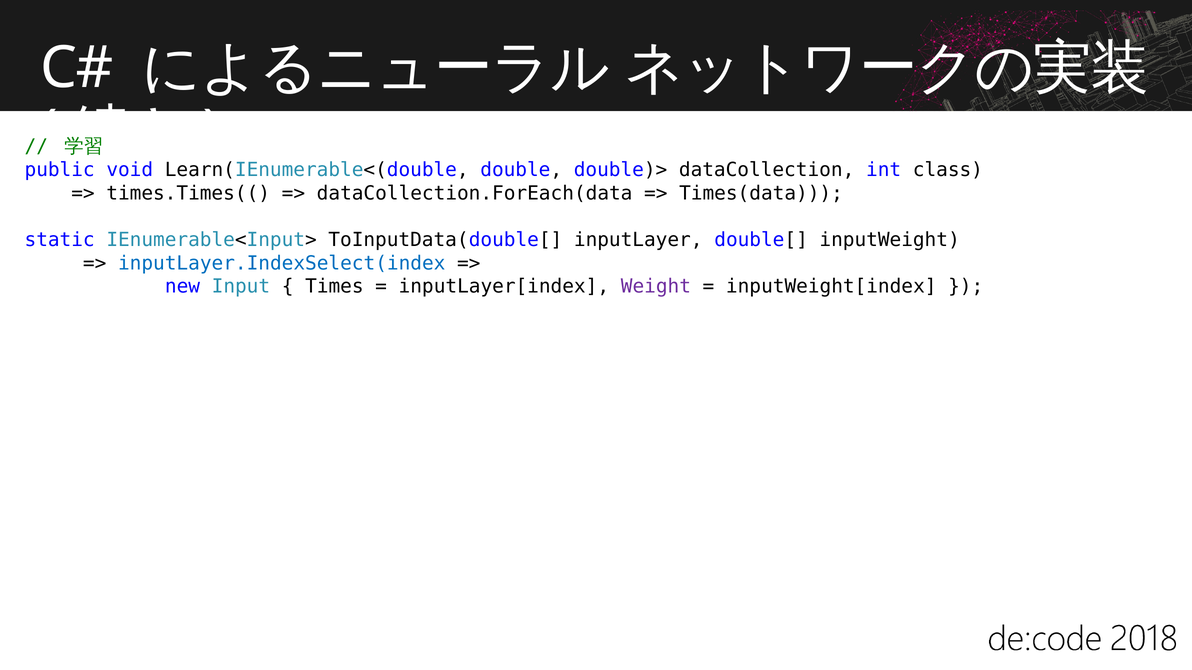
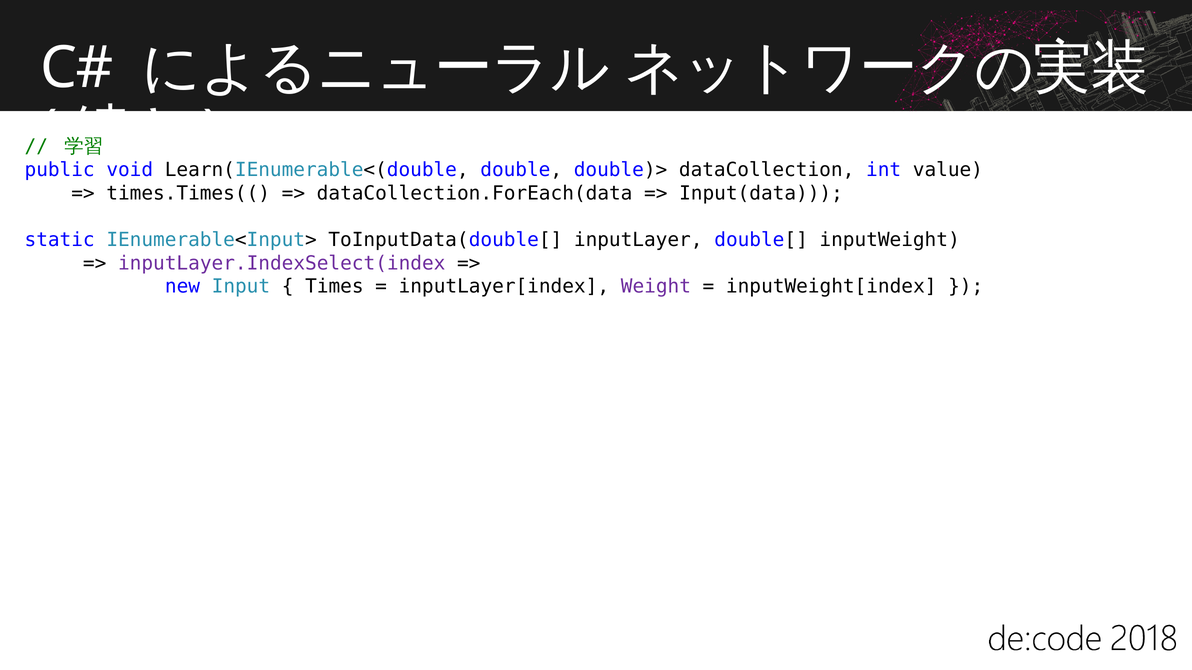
class: class -> value
Times(data: Times(data -> Input(data
inputLayer.IndexSelect(index colour: blue -> purple
